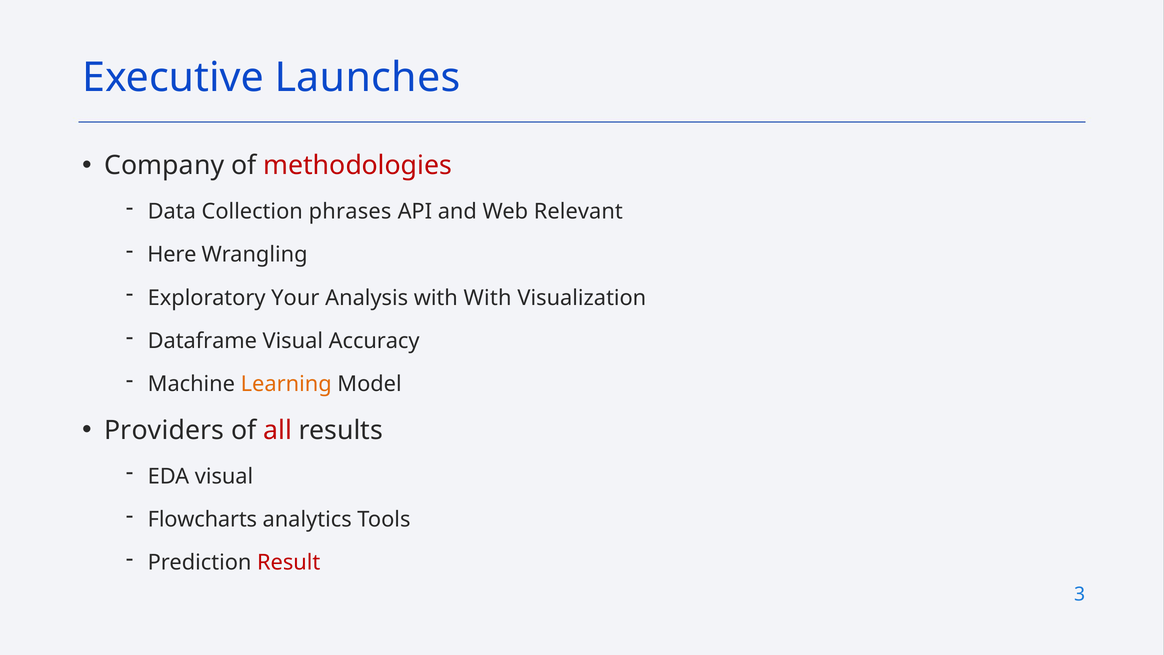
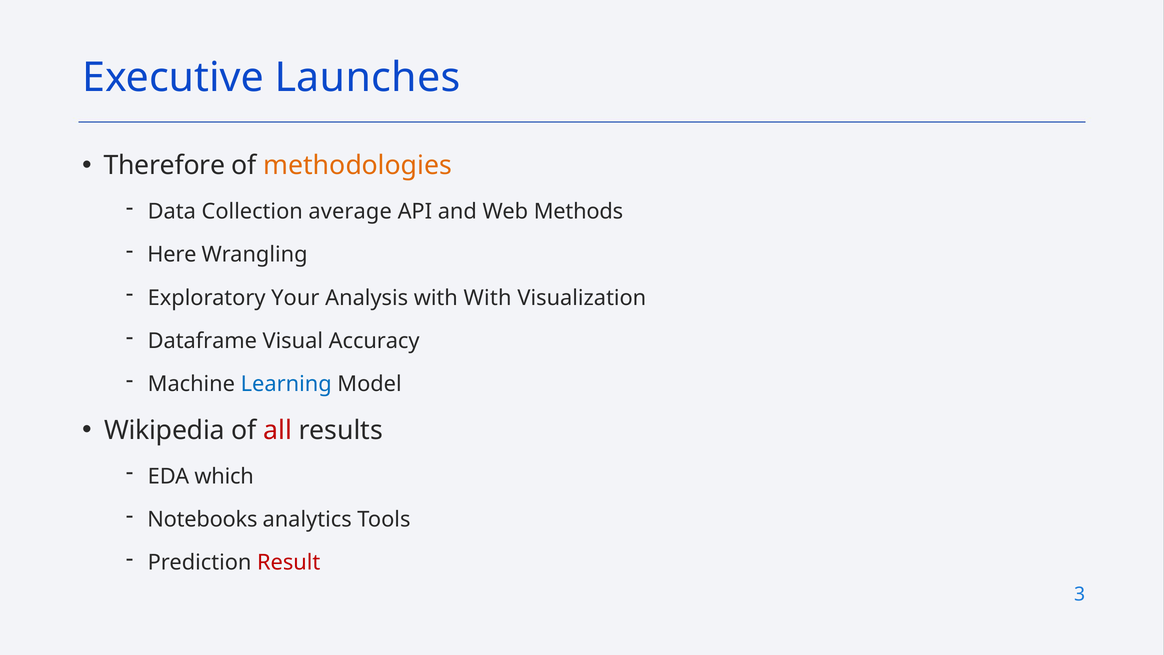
Company: Company -> Therefore
methodologies colour: red -> orange
phrases: phrases -> average
Relevant: Relevant -> Methods
Learning colour: orange -> blue
Providers: Providers -> Wikipedia
EDA visual: visual -> which
Flowcharts: Flowcharts -> Notebooks
